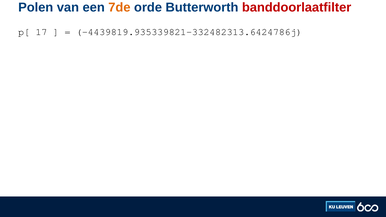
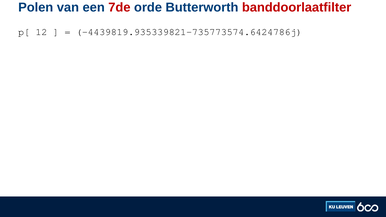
7de colour: orange -> red
17: 17 -> 12
-4439819.935339821-332482313.6424786j: -4439819.935339821-332482313.6424786j -> -4439819.935339821-735773574.6424786j
